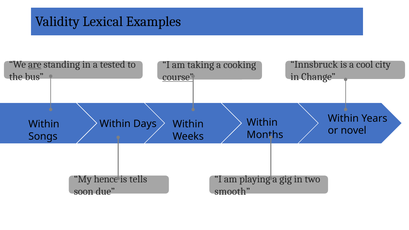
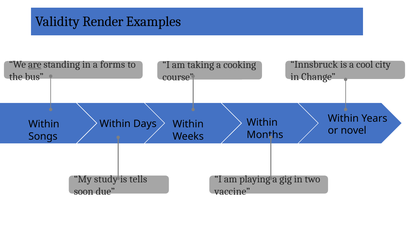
Lexical: Lexical -> Render
tested: tested -> forms
course underline: present -> none
hence: hence -> study
smooth: smooth -> vaccine
